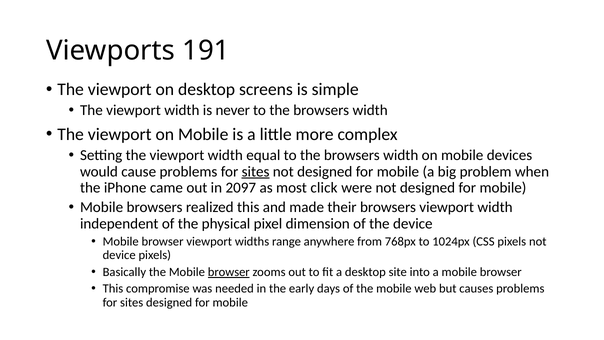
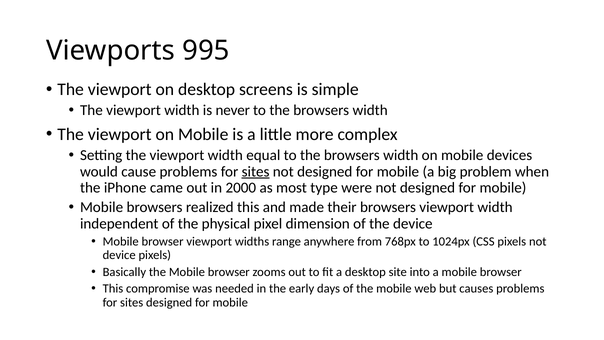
191: 191 -> 995
2097: 2097 -> 2000
click: click -> type
browser at (229, 272) underline: present -> none
